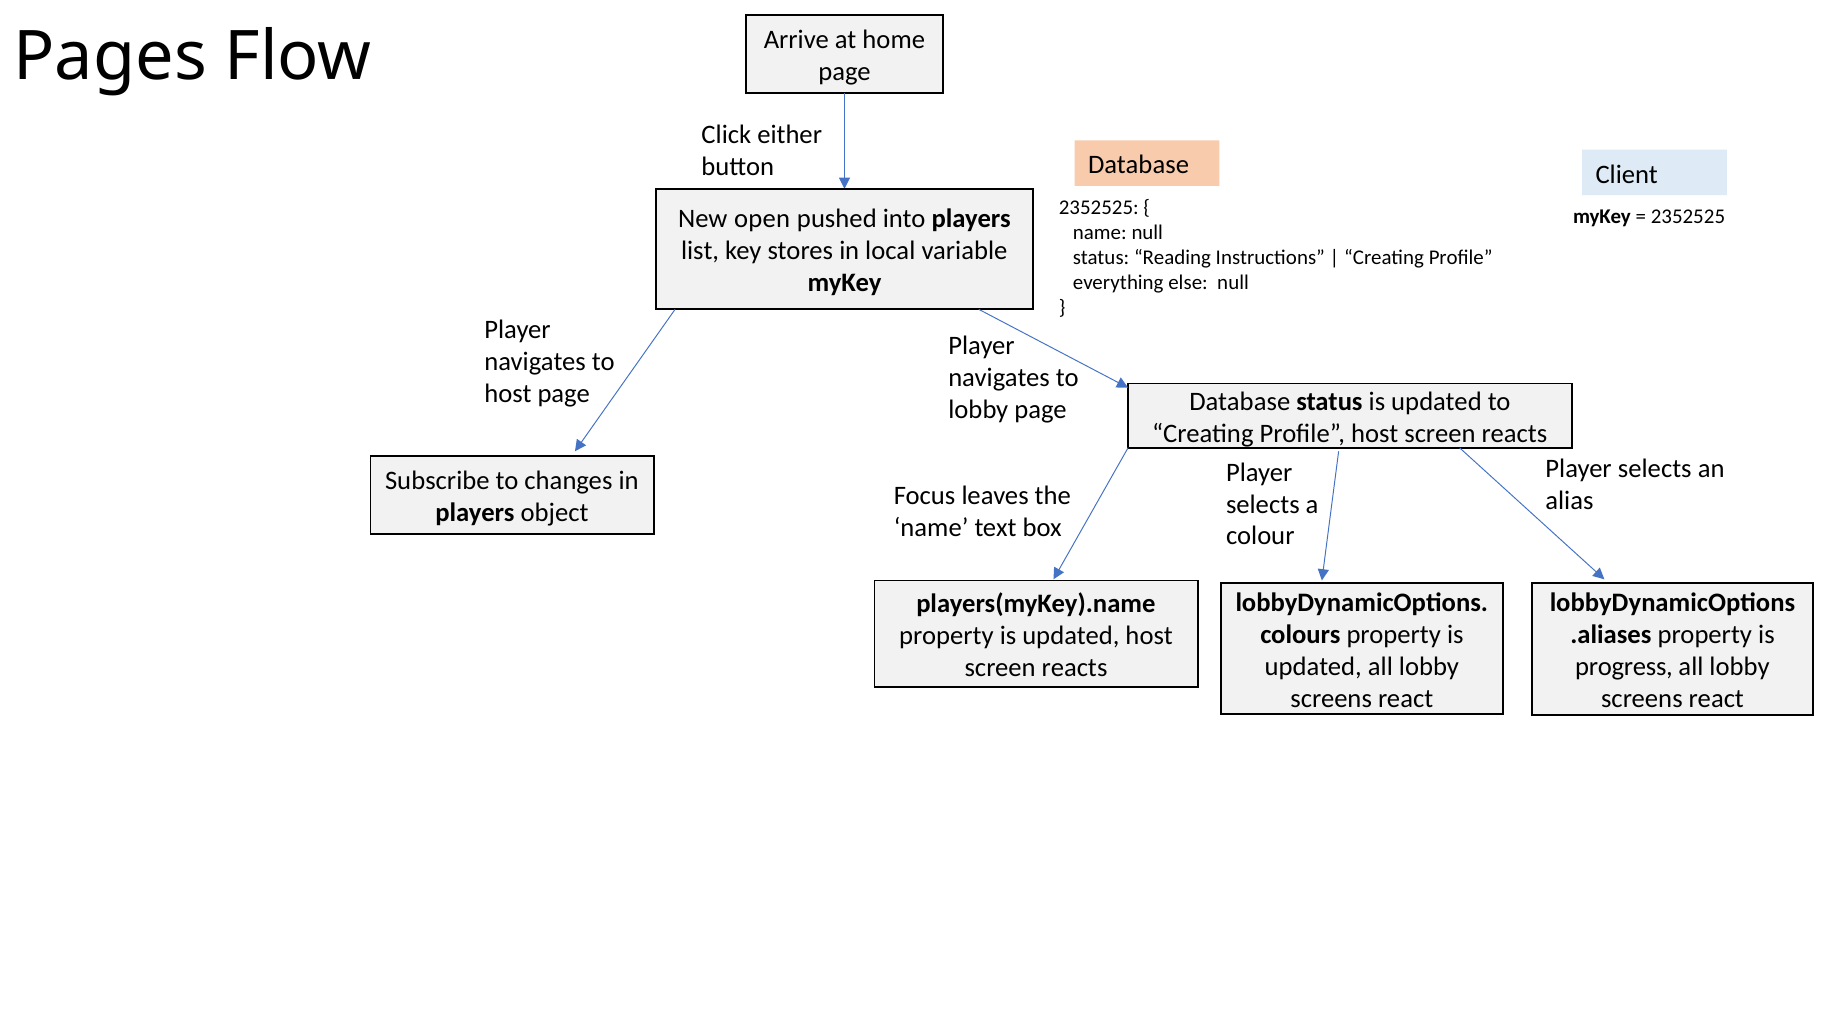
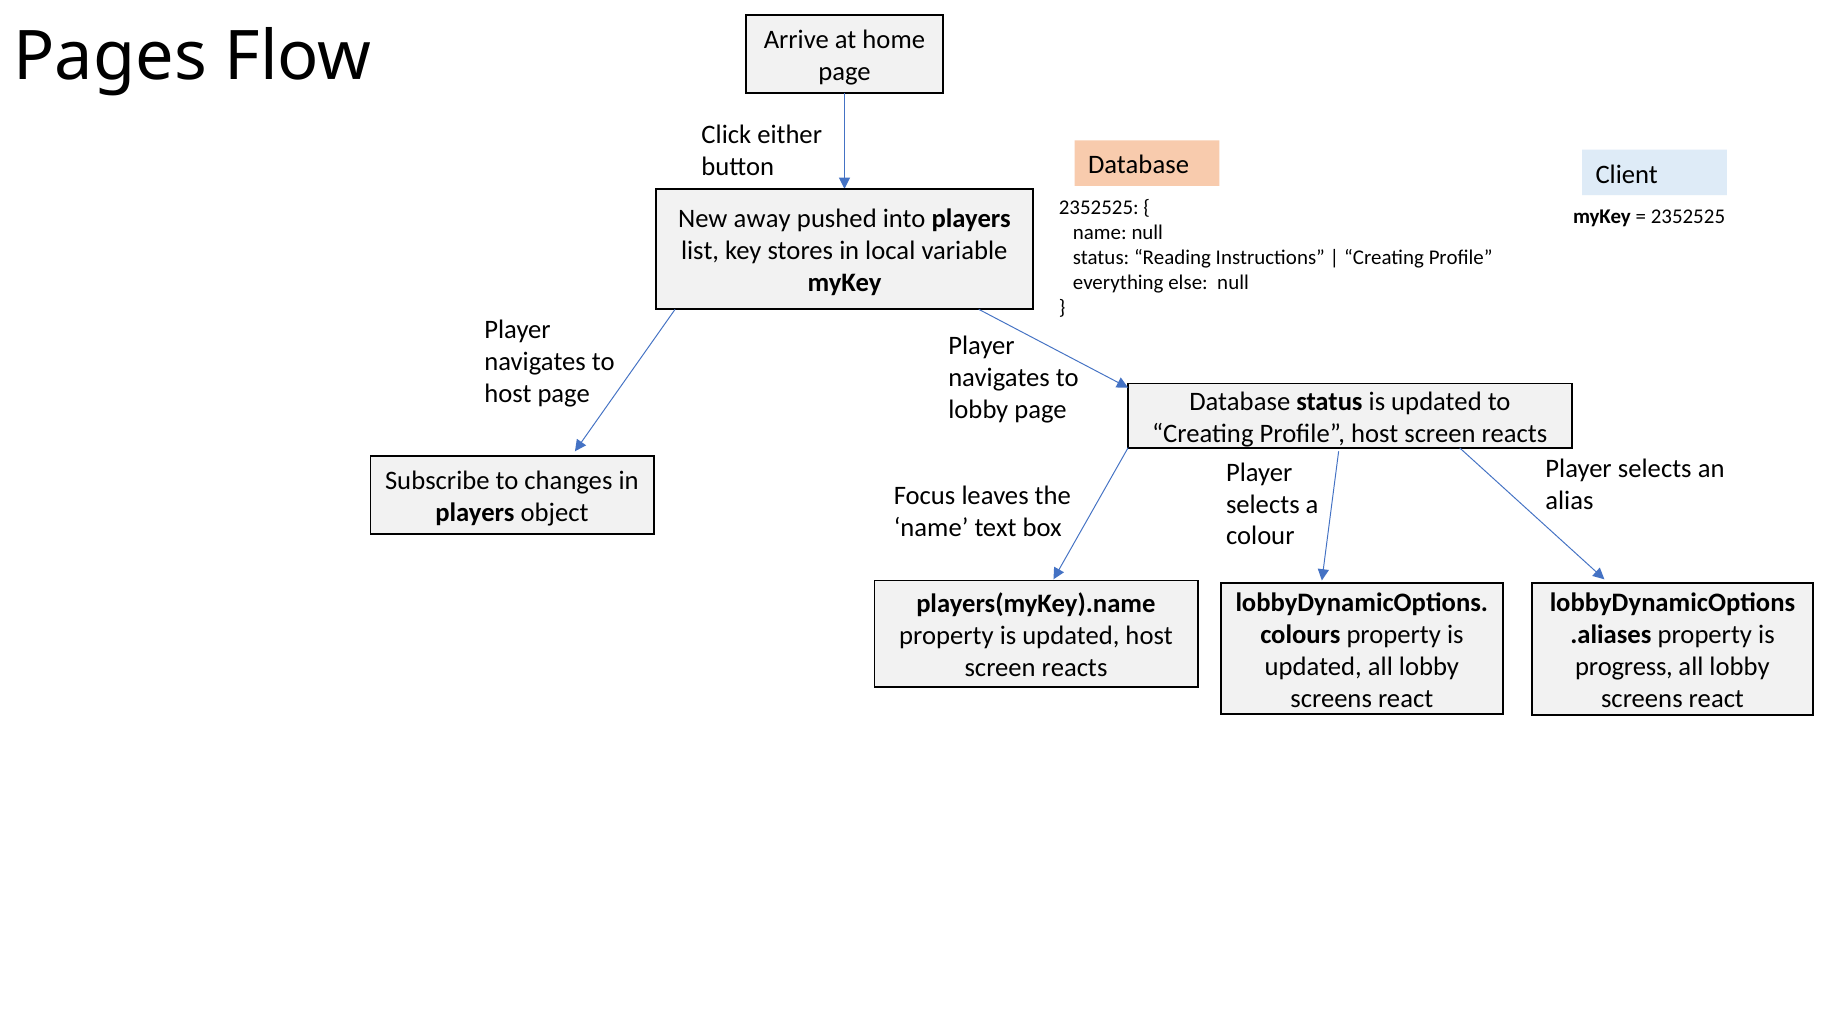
open: open -> away
